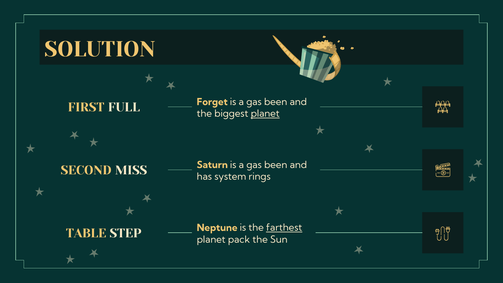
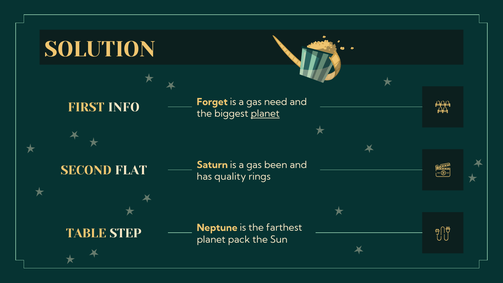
been at (276, 102): been -> need
FULL: FULL -> INFO
MISS: MISS -> FLAT
system: system -> quality
farthest underline: present -> none
